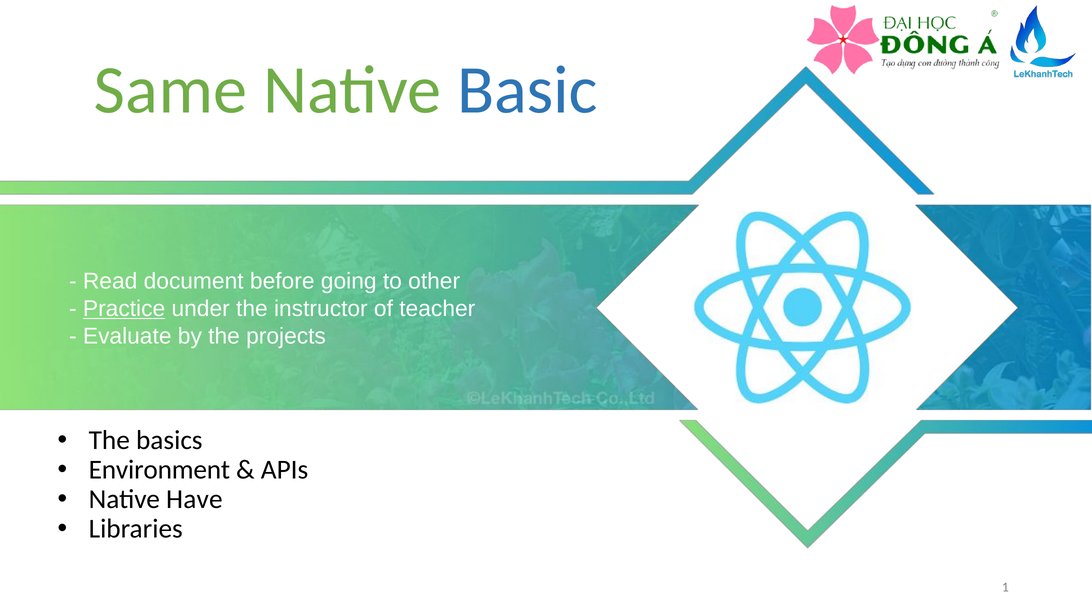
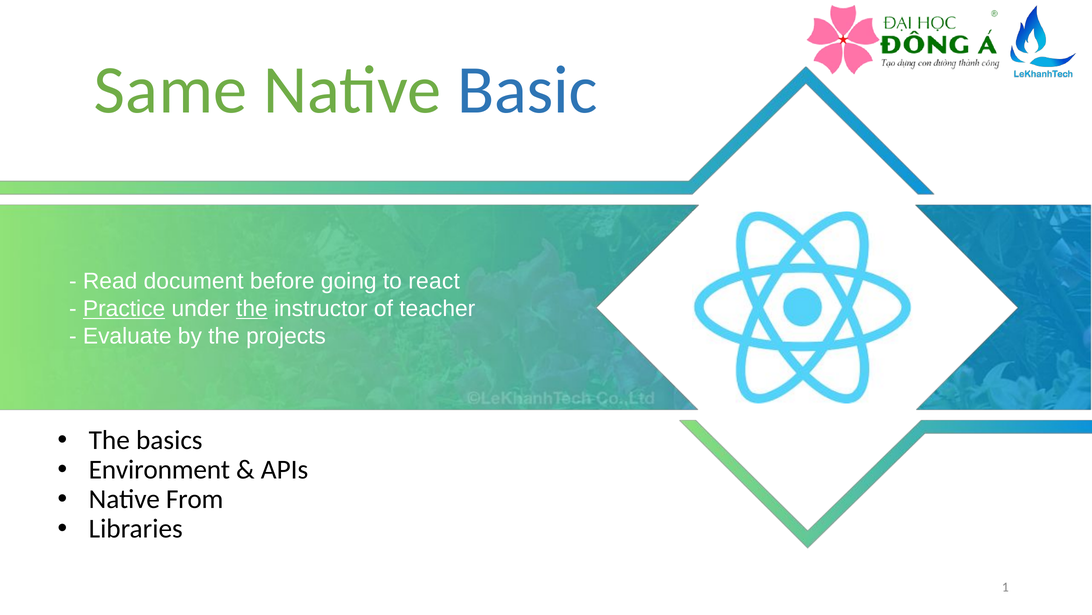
other: other -> react
the at (252, 308) underline: none -> present
Have: Have -> From
